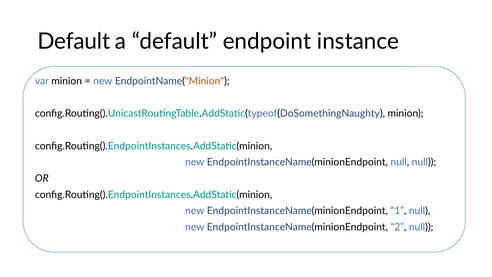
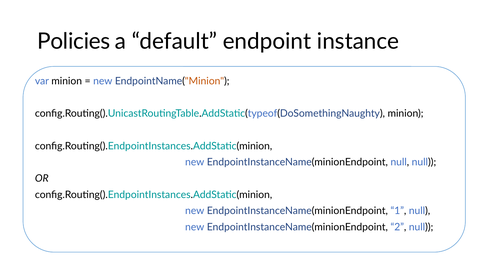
Default at (74, 41): Default -> Policies
